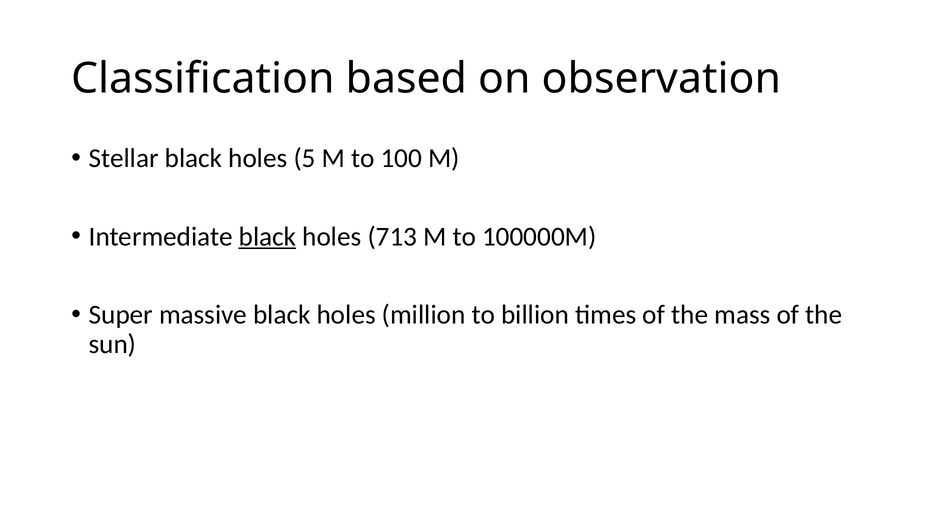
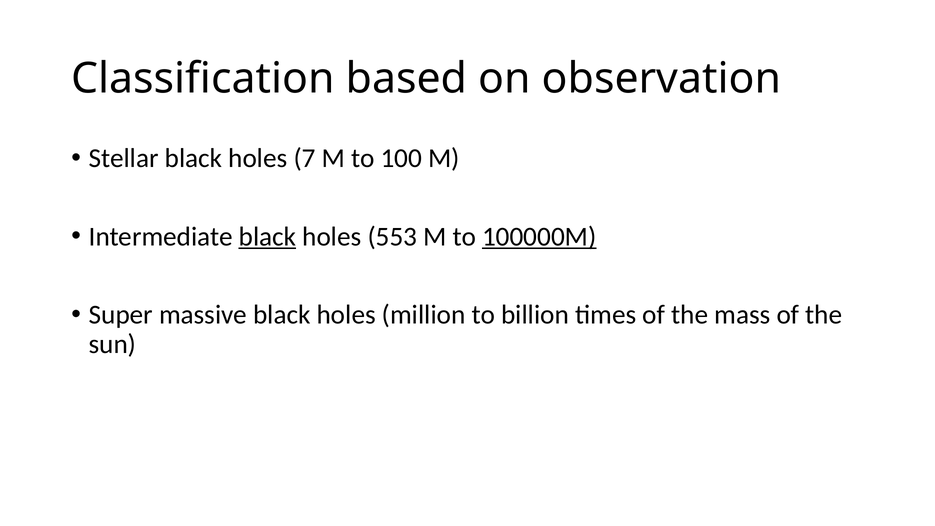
5: 5 -> 7
713: 713 -> 553
100000M underline: none -> present
